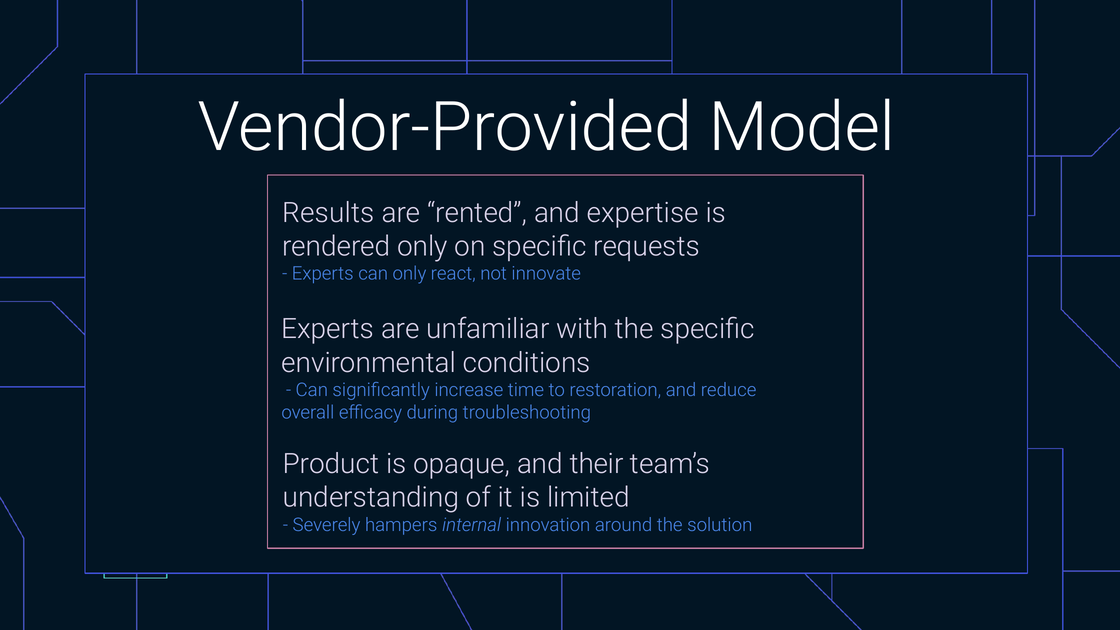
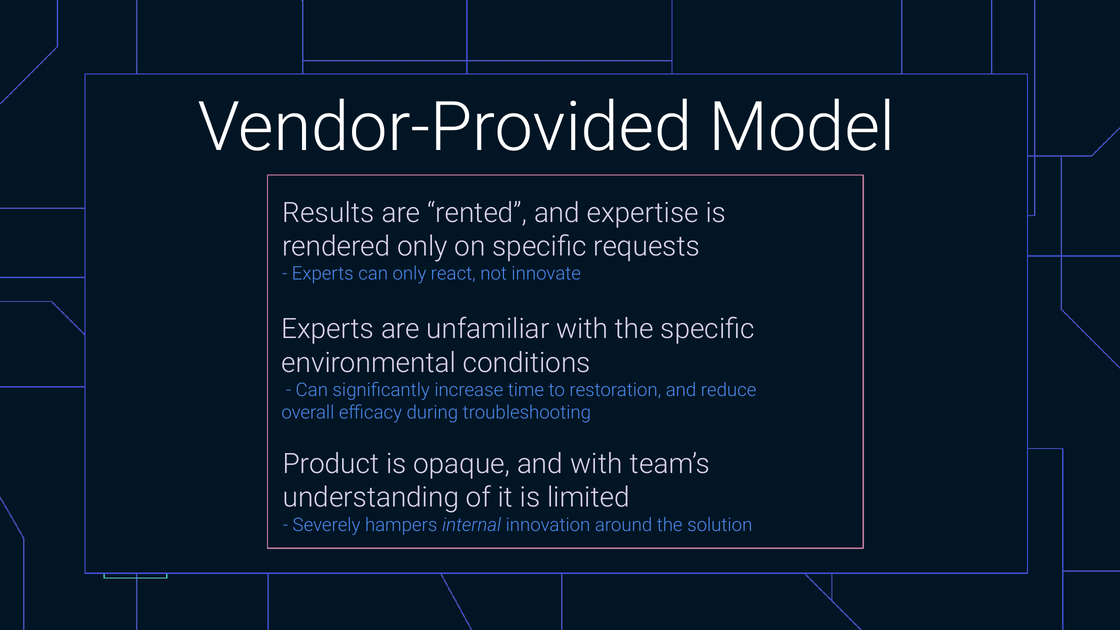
and their: their -> with
